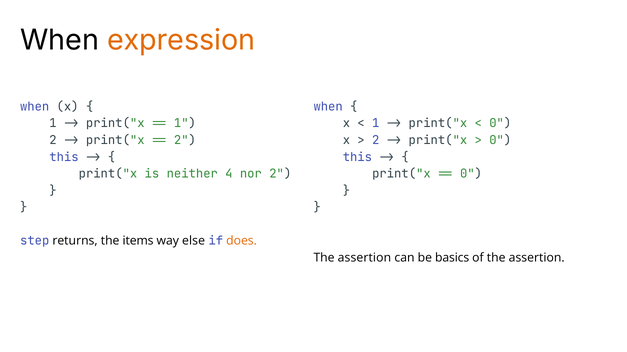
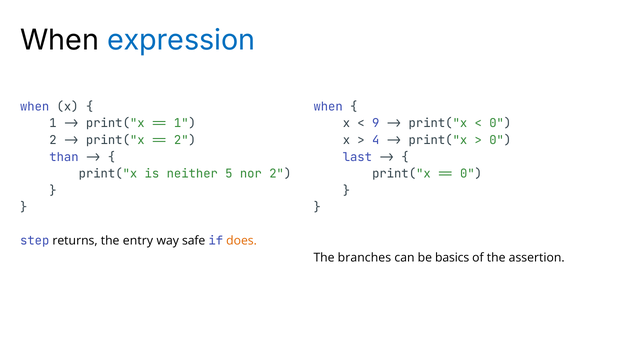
expression colour: orange -> blue
1 at (376, 124): 1 -> 9
2 at (376, 141): 2 -> 4
this at (64, 157): this -> than
this at (357, 157): this -> last
4: 4 -> 5
items: items -> entry
else: else -> safe
assertion at (364, 258): assertion -> branches
